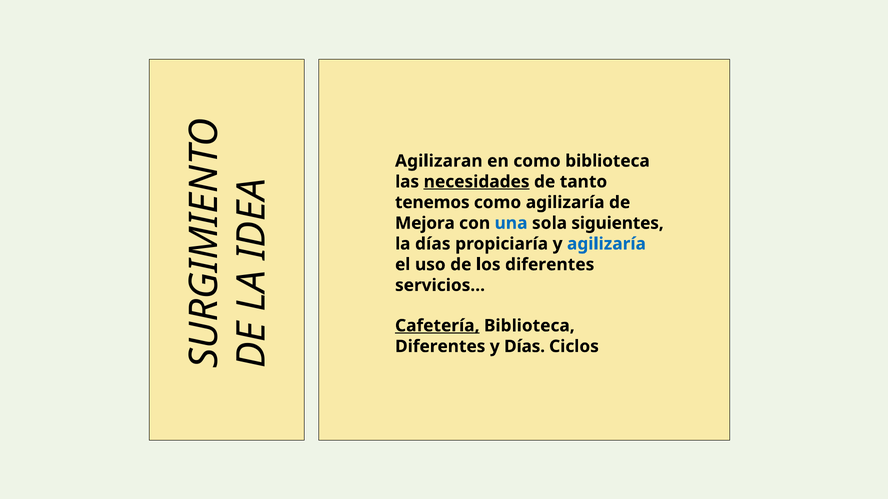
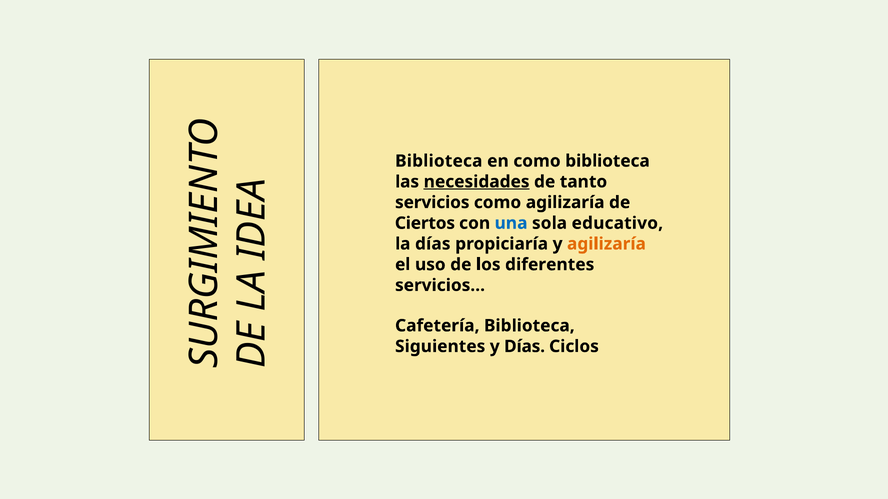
Agilizaran at (439, 161): Agilizaran -> Biblioteca
tenemos: tenemos -> servicios
Mejora: Mejora -> Ciertos
siguientes: siguientes -> educativo
agilizaría at (606, 244) colour: blue -> orange
Cafetería underline: present -> none
Diferentes at (440, 347): Diferentes -> Siguientes
